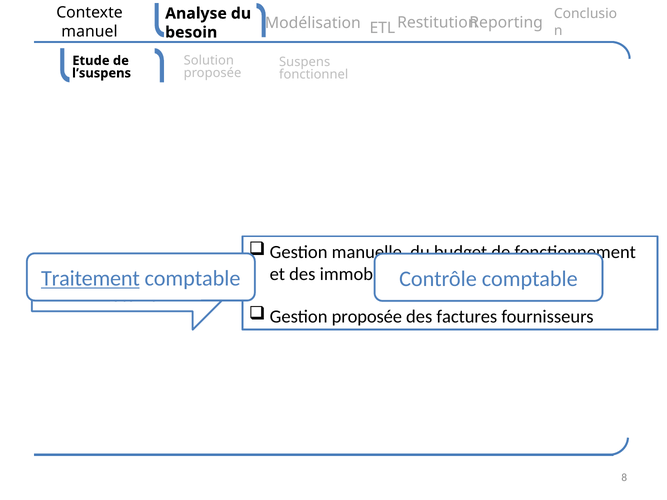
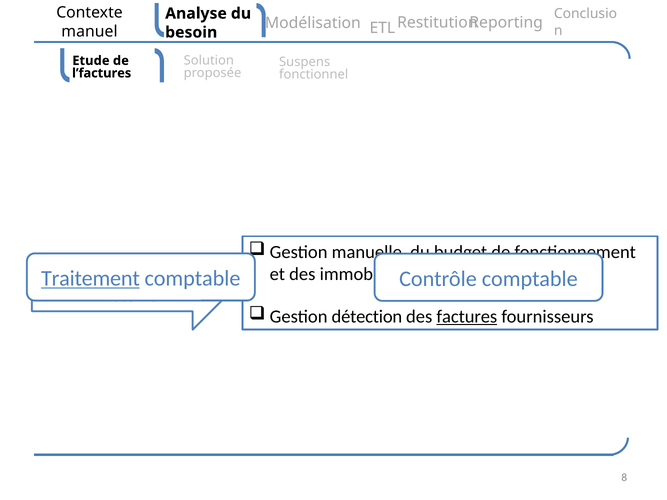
l’suspens: l’suspens -> l’factures
Gestion proposée: proposée -> détection
factures underline: none -> present
